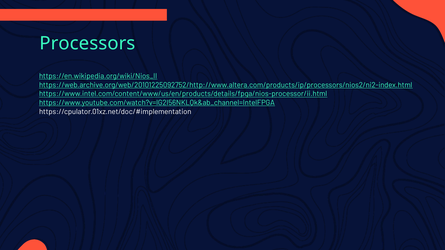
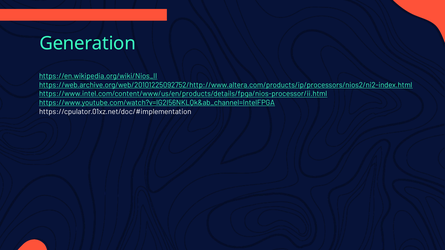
Processors: Processors -> Generation
